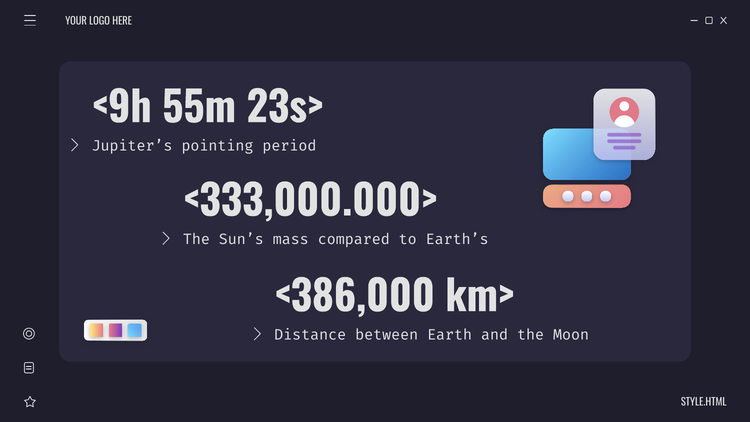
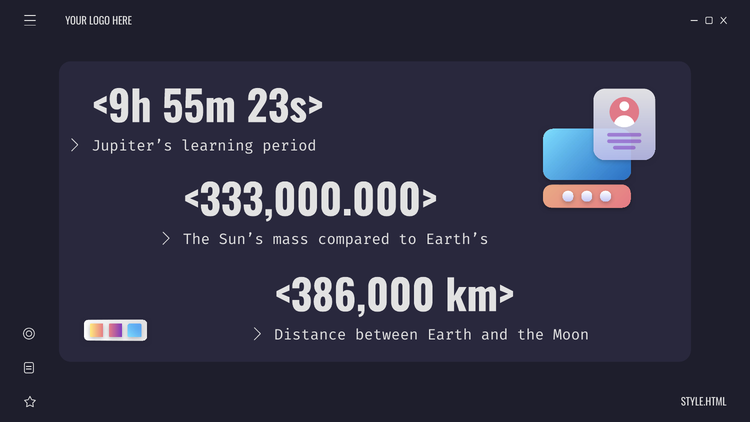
pointing: pointing -> learning
